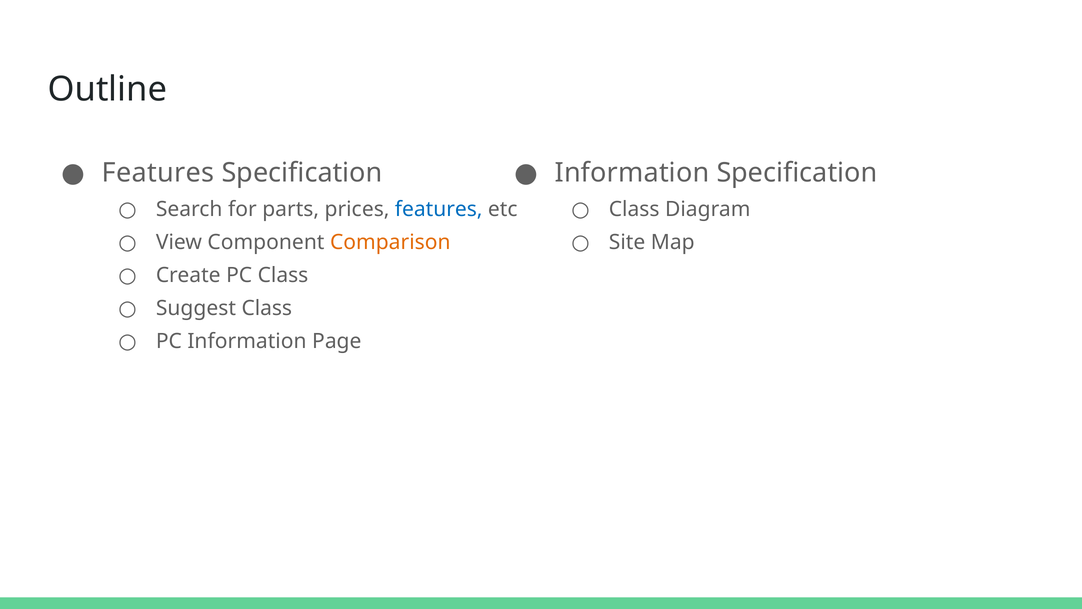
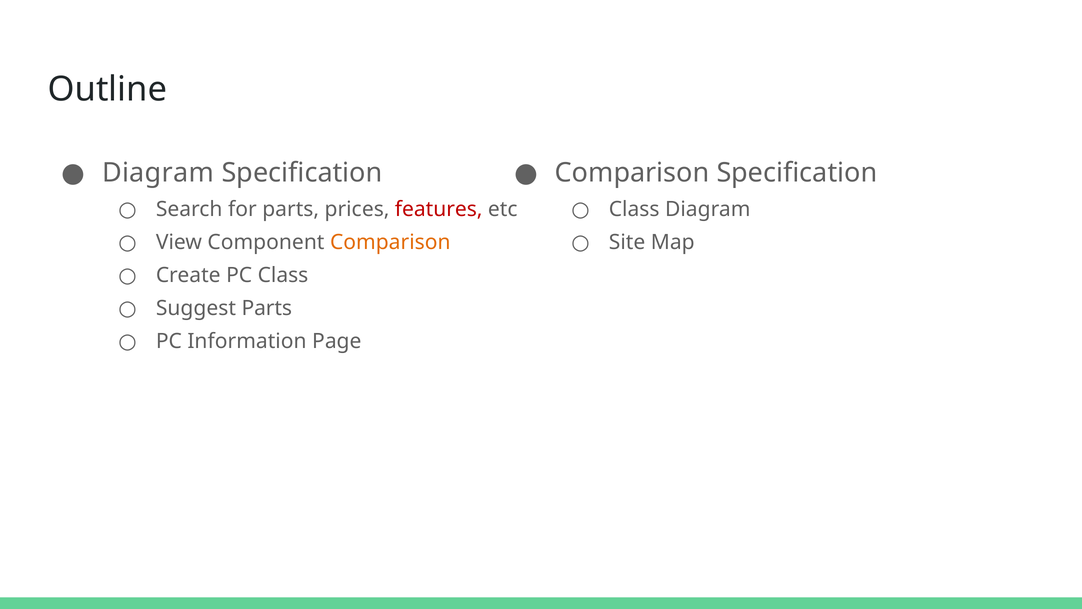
Features at (158, 173): Features -> Diagram
Information at (632, 173): Information -> Comparison
features at (439, 209) colour: blue -> red
Suggest Class: Class -> Parts
